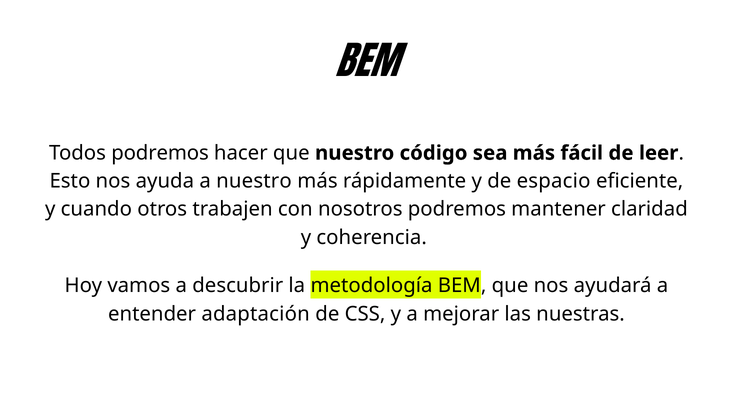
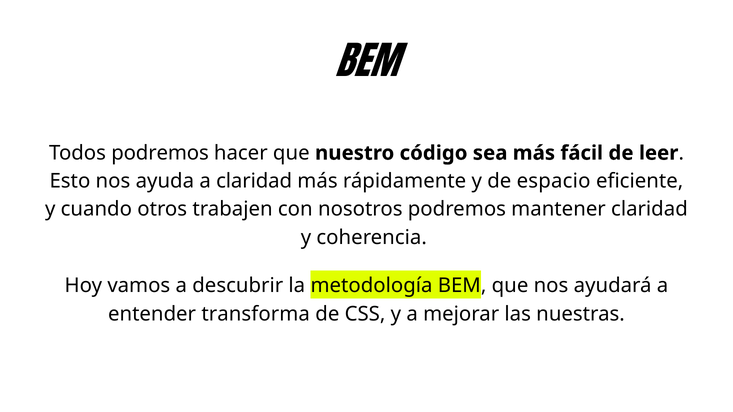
a nuestro: nuestro -> claridad
adaptación: adaptación -> transforma
